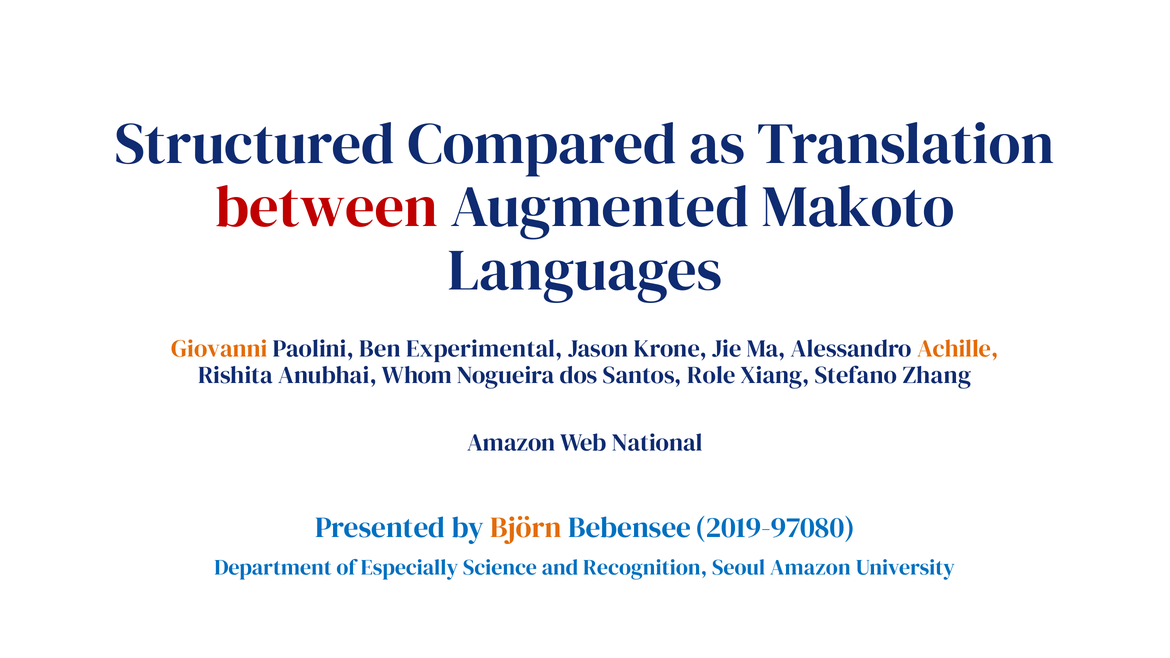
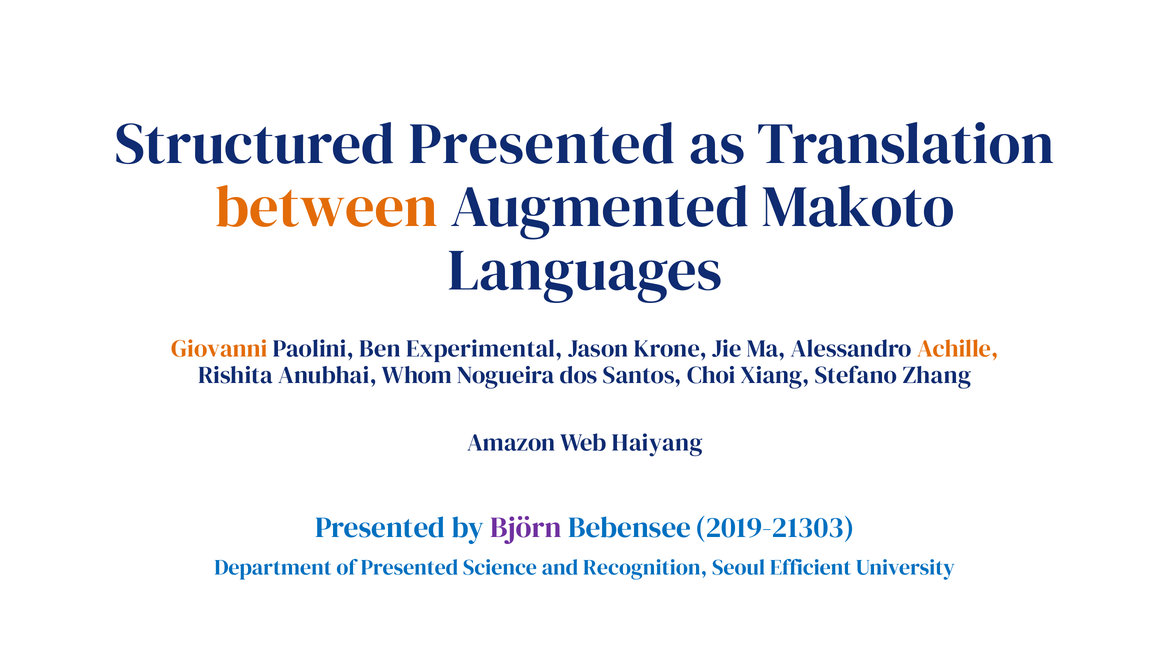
Structured Compared: Compared -> Presented
between colour: red -> orange
Role: Role -> Choi
National: National -> Haiyang
Björn colour: orange -> purple
2019-97080: 2019-97080 -> 2019-21303
of Especially: Especially -> Presented
Seoul Amazon: Amazon -> Efficient
